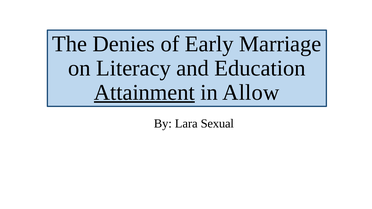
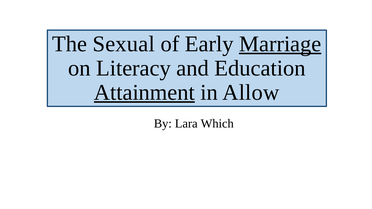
Denies: Denies -> Sexual
Marriage underline: none -> present
Sexual: Sexual -> Which
